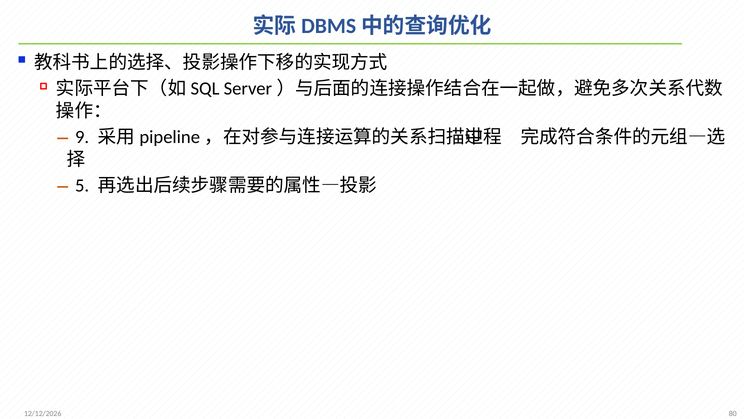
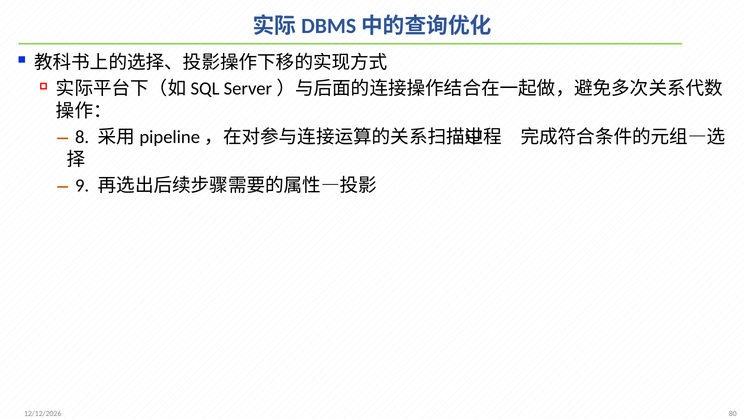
9: 9 -> 8
5: 5 -> 9
